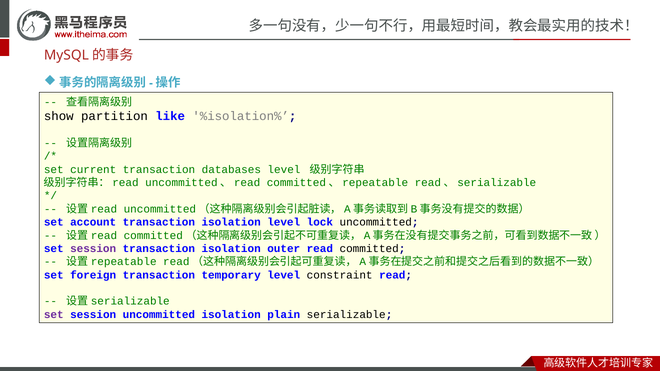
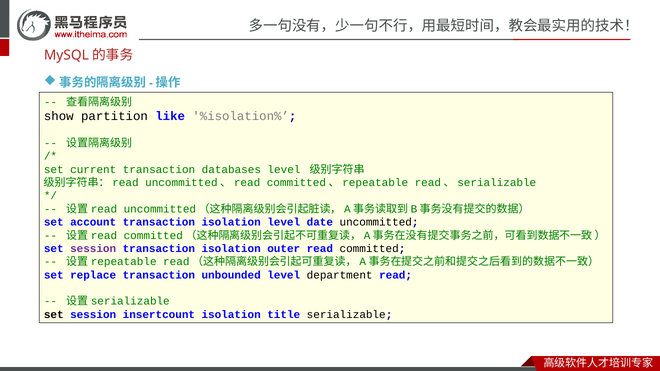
lock: lock -> date
foreign: foreign -> replace
temporary: temporary -> unbounded
constraint: constraint -> department
set at (54, 315) colour: purple -> black
session uncommitted: uncommitted -> insertcount
plain: plain -> title
